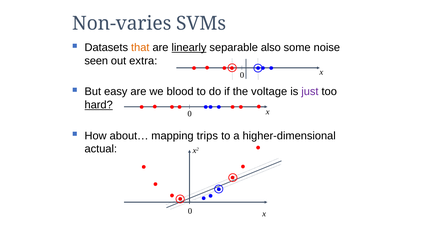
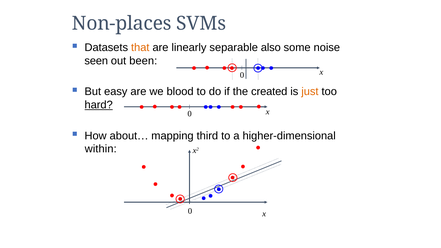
Non-varies: Non-varies -> Non-places
linearly underline: present -> none
extra: extra -> been
voltage: voltage -> created
just colour: purple -> orange
trips: trips -> third
actual: actual -> within
